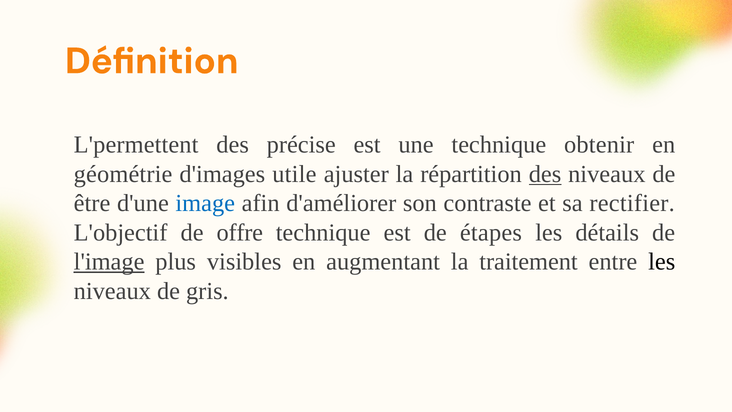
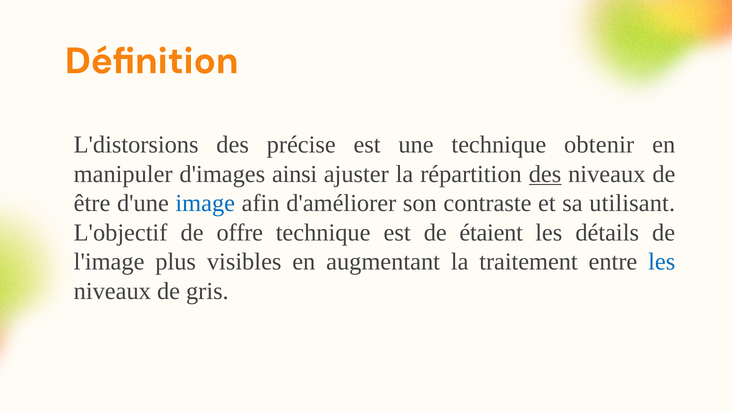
L'permettent: L'permettent -> L'distorsions
géométrie: géométrie -> manipuler
utile: utile -> ainsi
rectifier: rectifier -> utilisant
étapes: étapes -> étaient
l'image underline: present -> none
les at (662, 262) colour: black -> blue
